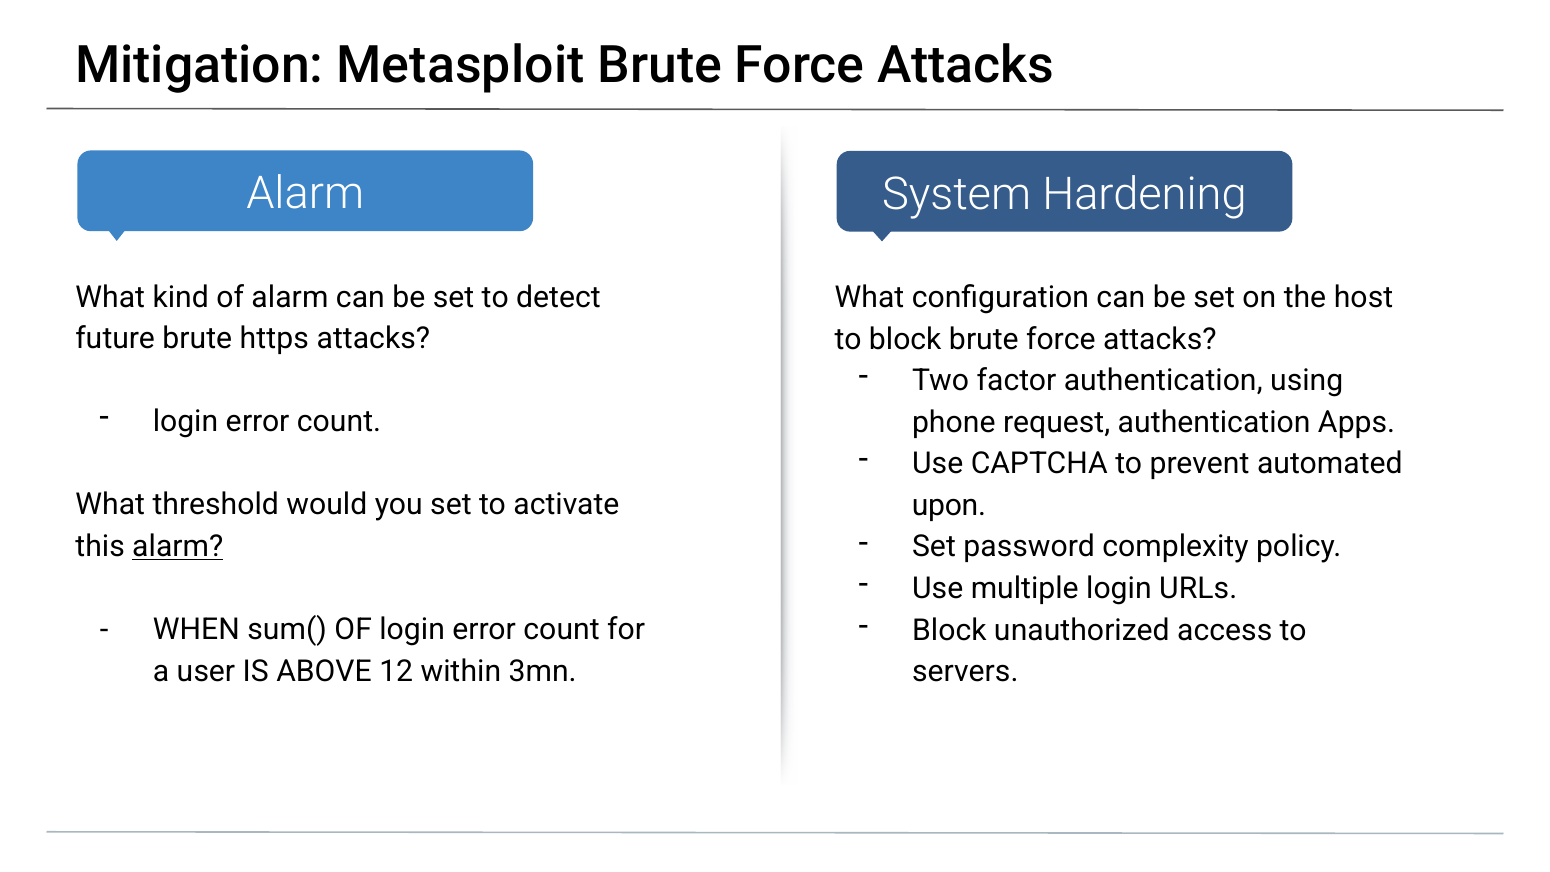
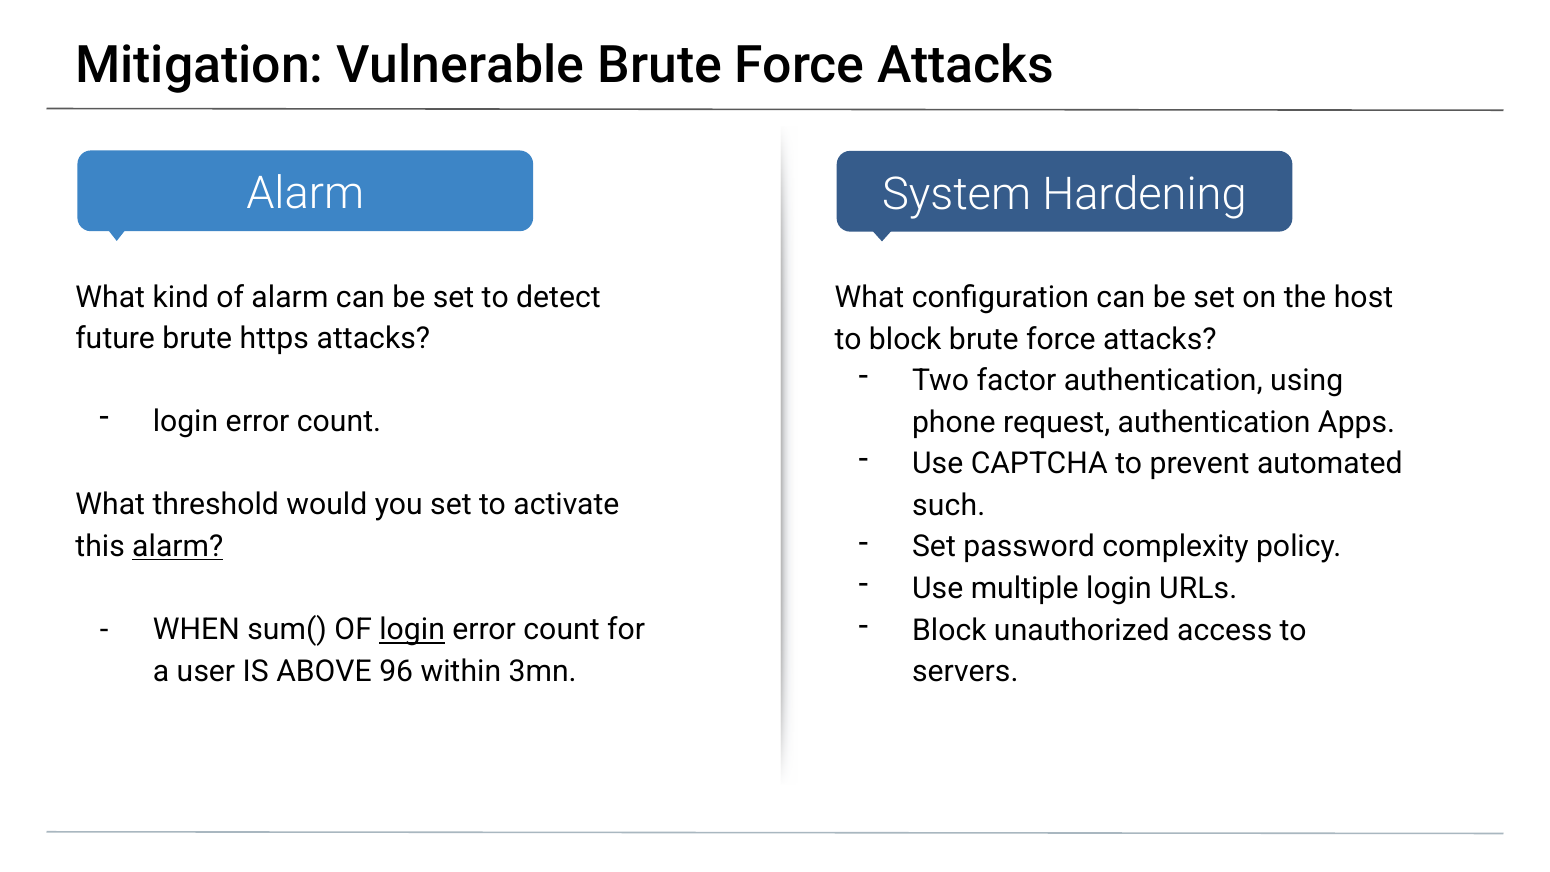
Metasploit: Metasploit -> Vulnerable
upon: upon -> such
login at (412, 630) underline: none -> present
12: 12 -> 96
